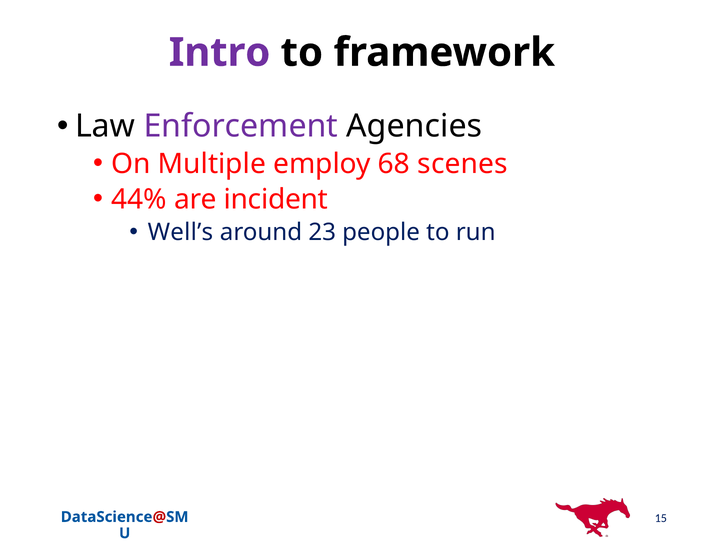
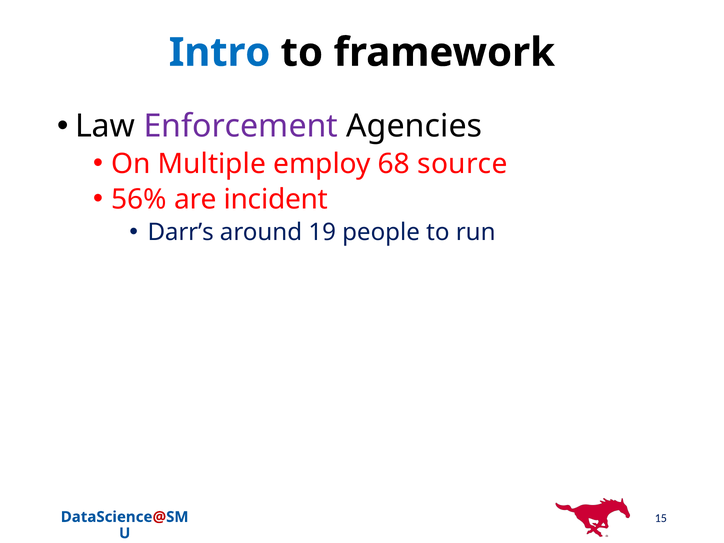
Intro colour: purple -> blue
scenes: scenes -> source
44%: 44% -> 56%
Well’s: Well’s -> Darr’s
23: 23 -> 19
